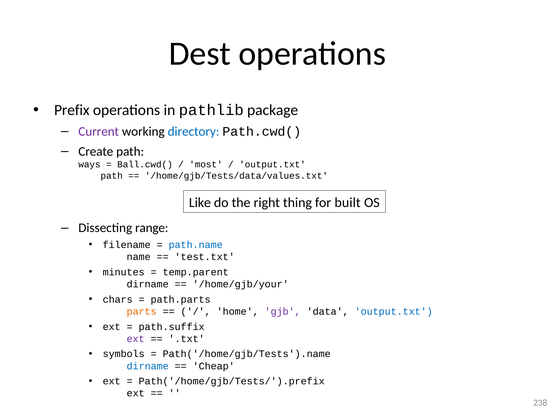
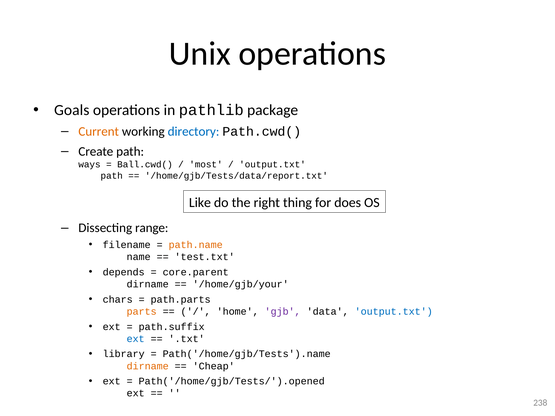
Dest: Dest -> Unix
Prefix: Prefix -> Goals
Current colour: purple -> orange
/home/gjb/Tests/data/values.txt: /home/gjb/Tests/data/values.txt -> /home/gjb/Tests/data/report.txt
built: built -> does
path.name colour: blue -> orange
minutes: minutes -> depends
temp.parent: temp.parent -> core.parent
ext at (136, 339) colour: purple -> blue
symbols: symbols -> library
dirname at (148, 366) colour: blue -> orange
Path('/home/gjb/Tests/').prefix: Path('/home/gjb/Tests/').prefix -> Path('/home/gjb/Tests/').opened
